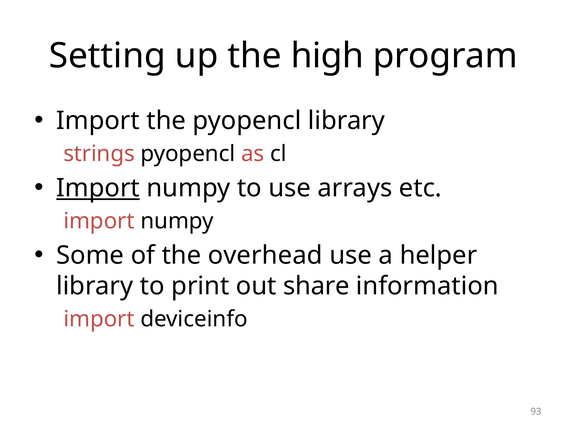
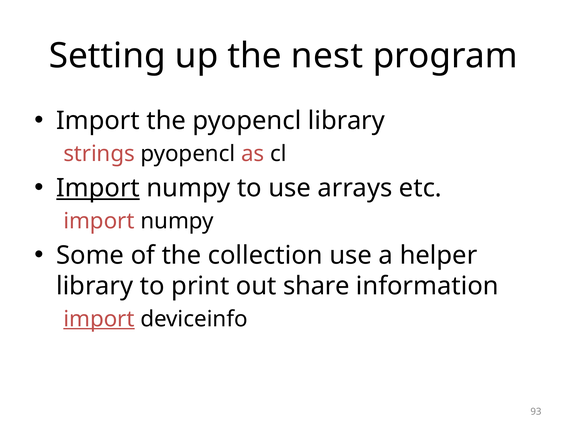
high: high -> nest
overhead: overhead -> collection
import at (99, 319) underline: none -> present
